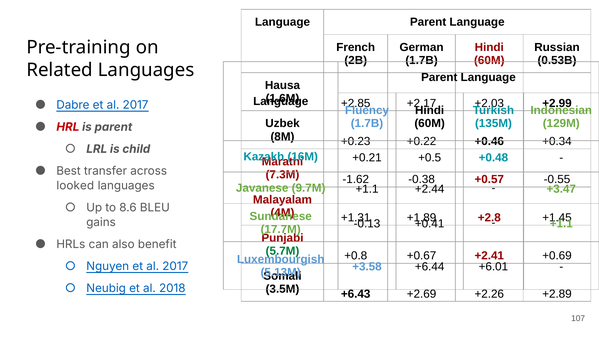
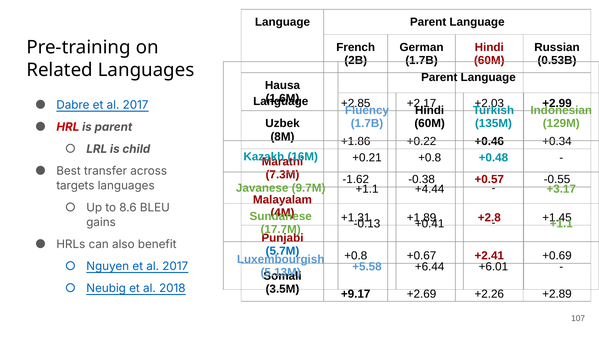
+0.23: +0.23 -> +1.86
+0.21 +0.5: +0.5 -> +0.8
looked: looked -> targets
+2.44: +2.44 -> +4.44
+3.47: +3.47 -> +3.17
5.7M colour: green -> blue
+3.58: +3.58 -> +5.58
+6.43: +6.43 -> +9.17
